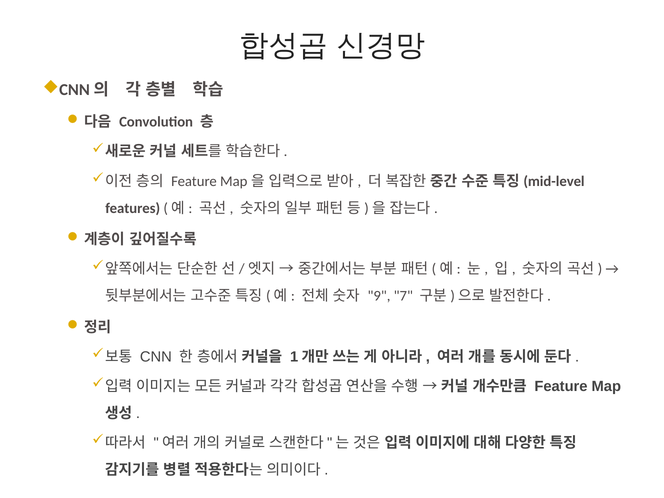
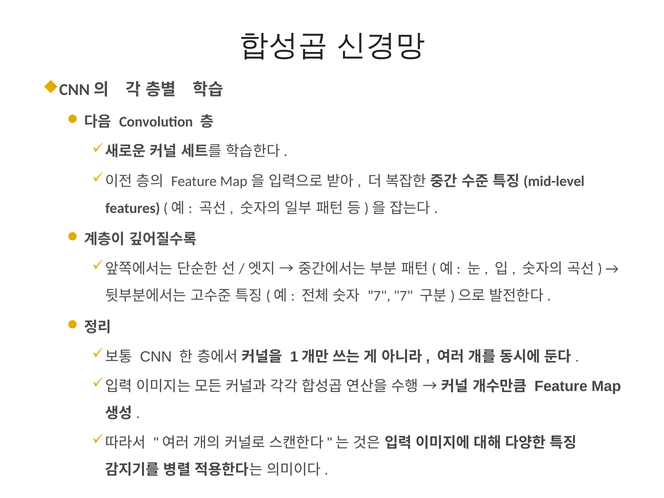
9 at (379, 296): 9 -> 7
